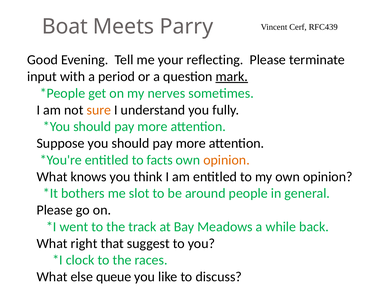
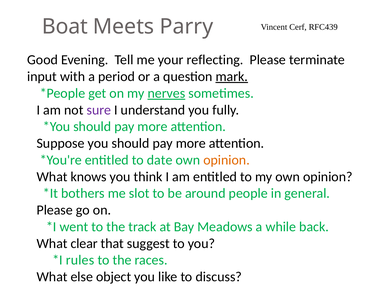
nerves underline: none -> present
sure colour: orange -> purple
facts: facts -> date
right: right -> clear
clock: clock -> rules
queue: queue -> object
